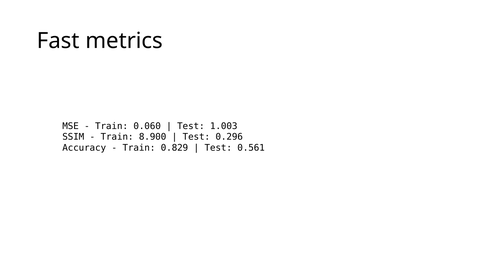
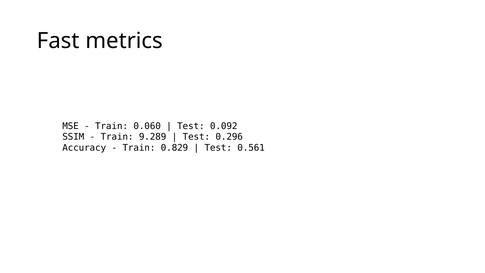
1.003: 1.003 -> 0.092
8.900: 8.900 -> 9.289
